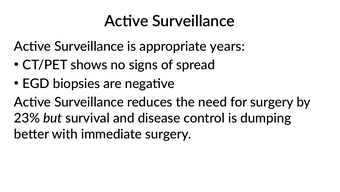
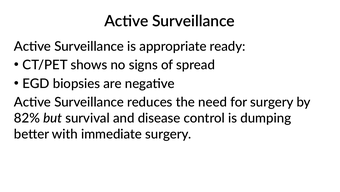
years: years -> ready
23%: 23% -> 82%
